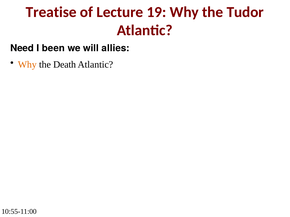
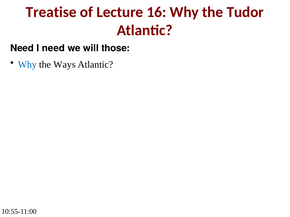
19: 19 -> 16
I been: been -> need
allies: allies -> those
Why at (27, 65) colour: orange -> blue
Death: Death -> Ways
